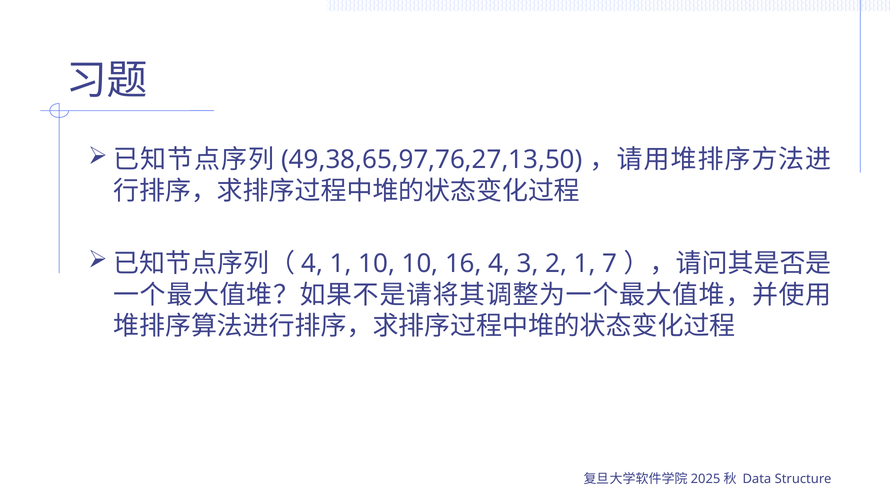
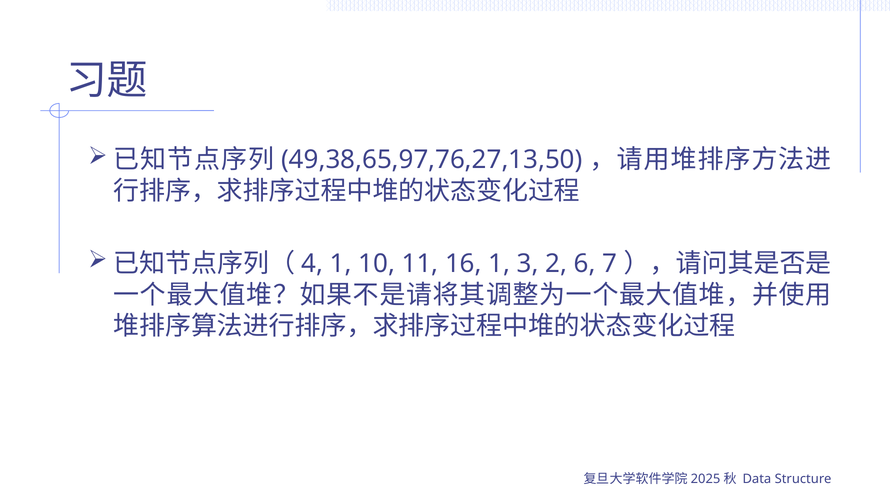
10 10: 10 -> 11
16 4: 4 -> 1
2 1: 1 -> 6
